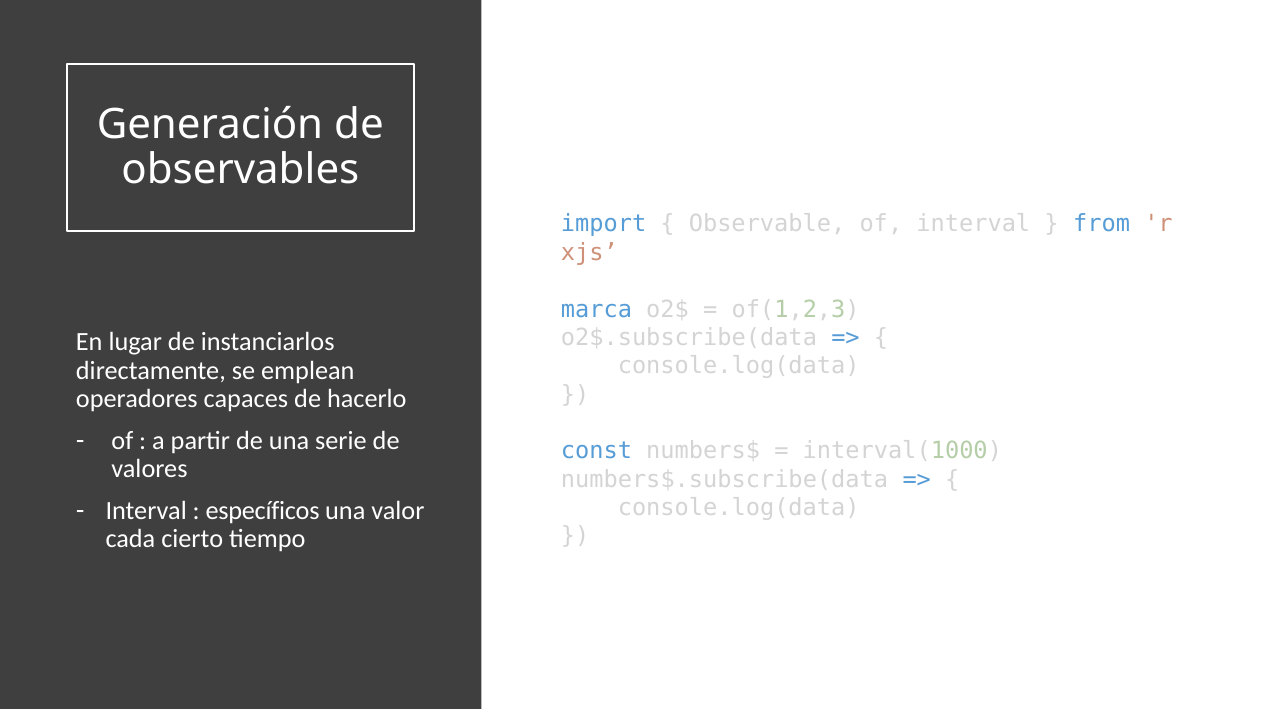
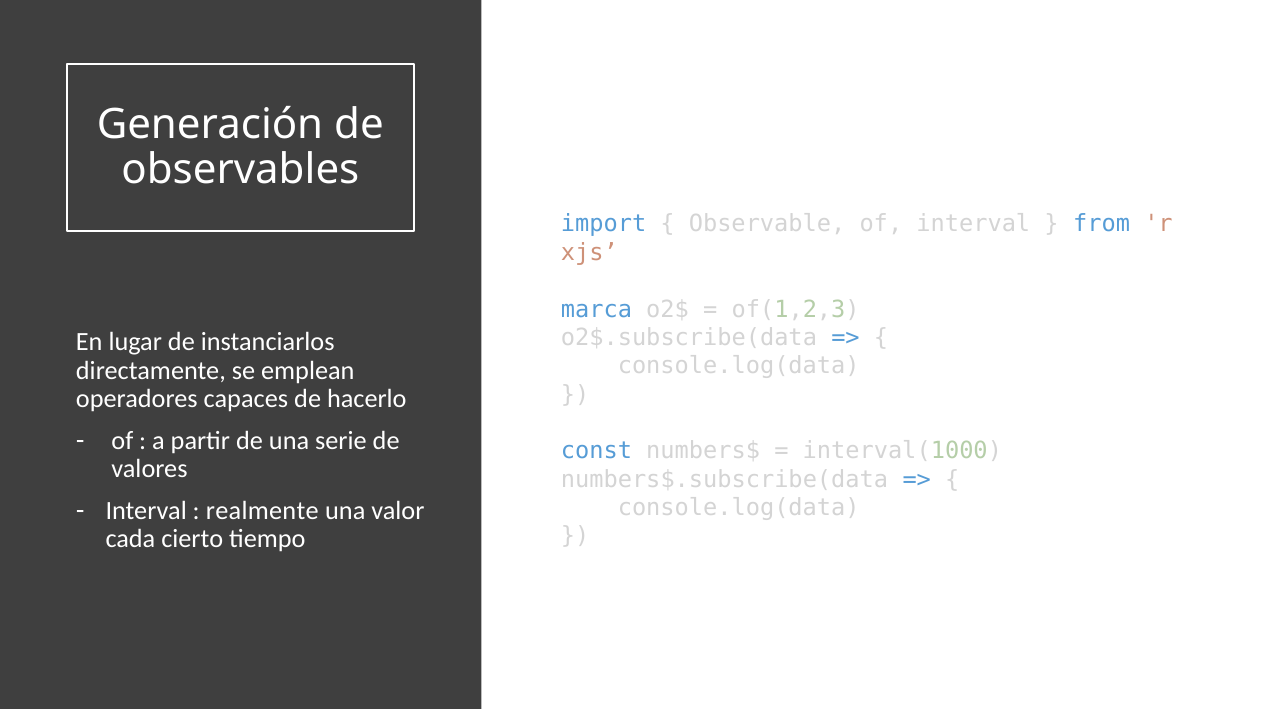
específicos: específicos -> realmente
